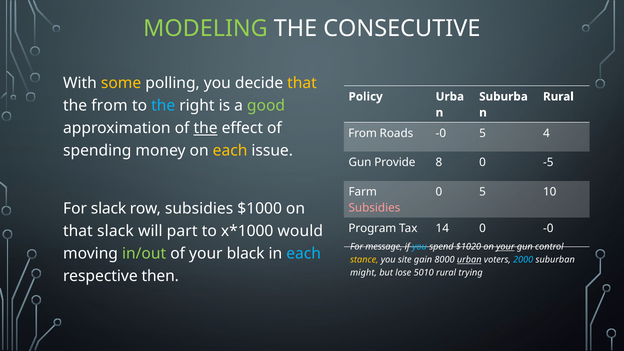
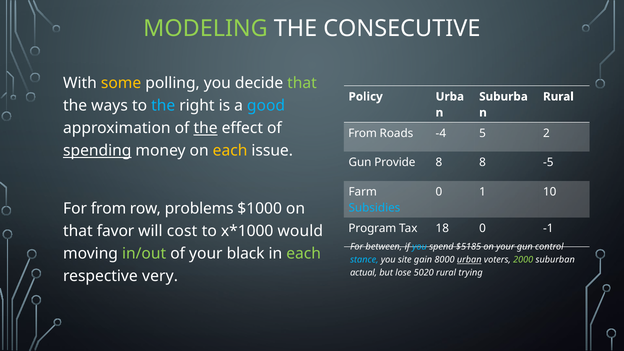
that at (302, 83) colour: yellow -> light green
the from: from -> ways
good colour: light green -> light blue
Roads -0: -0 -> -4
4: 4 -> 2
spending underline: none -> present
8 0: 0 -> 8
0 5: 5 -> 1
For slack: slack -> from
row subsidies: subsidies -> problems
Subsidies at (374, 208) colour: pink -> light blue
14: 14 -> 18
0 -0: -0 -> -1
that slack: slack -> favor
part: part -> cost
message: message -> between
$1020: $1020 -> $5185
your at (505, 247) underline: present -> none
each at (304, 254) colour: light blue -> light green
stance colour: yellow -> light blue
2000 colour: light blue -> light green
might: might -> actual
5010: 5010 -> 5020
then: then -> very
